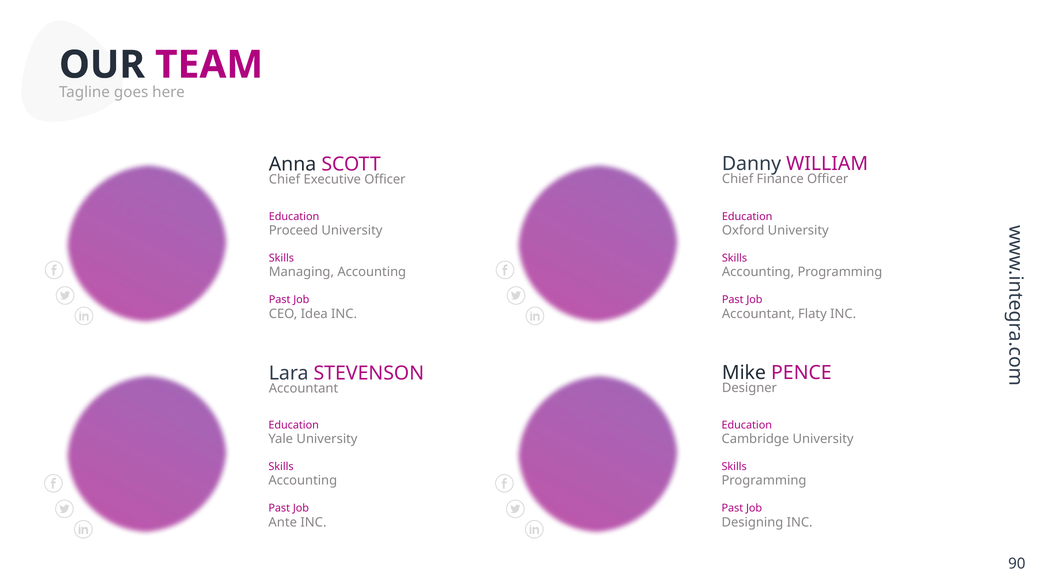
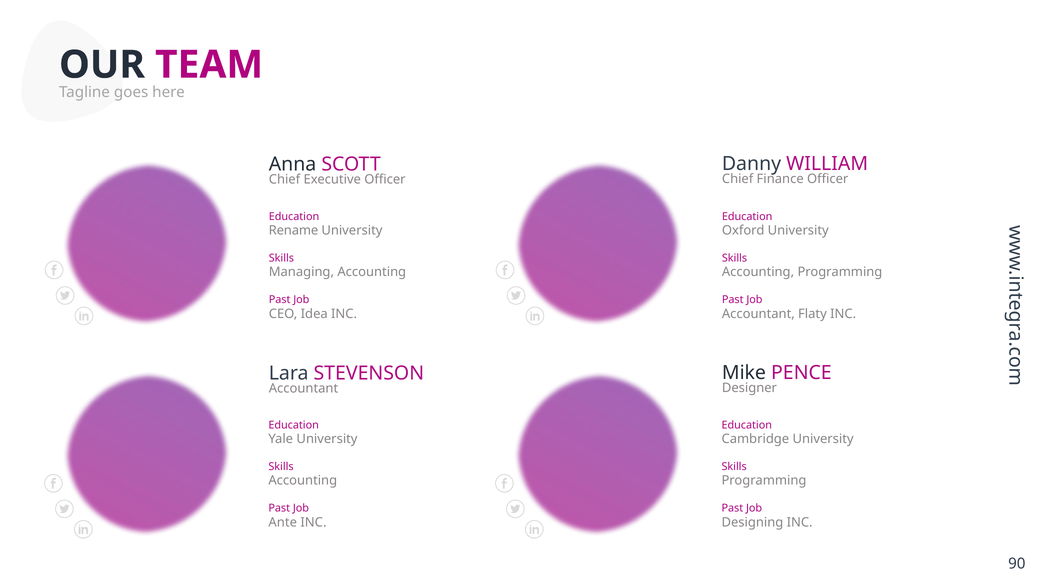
Proceed: Proceed -> Rename
